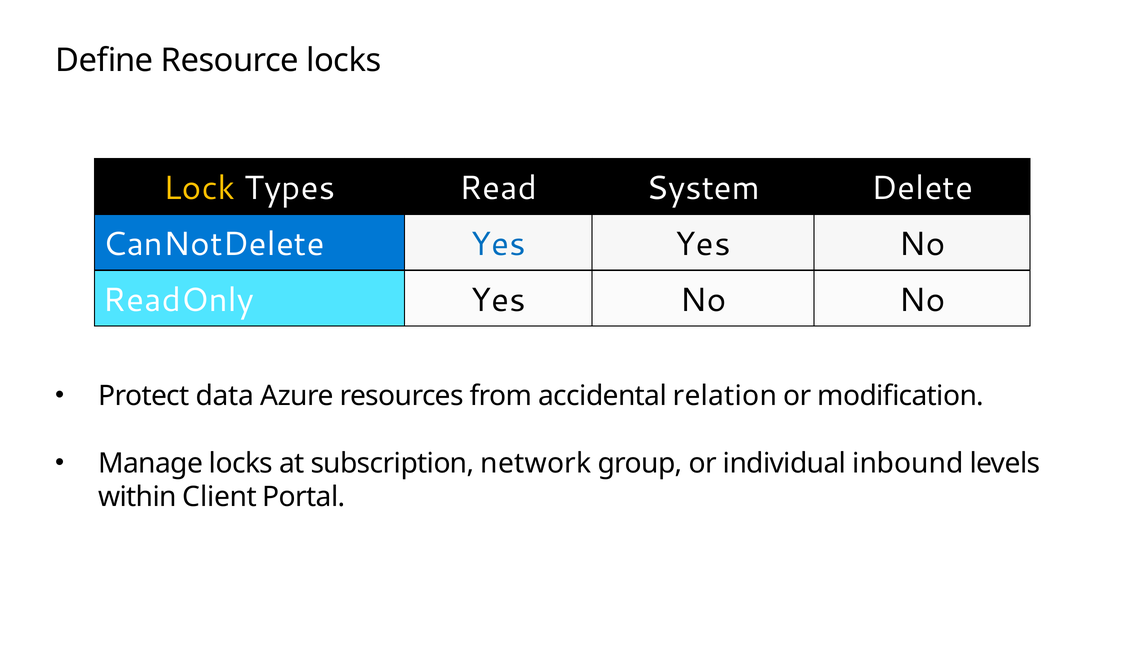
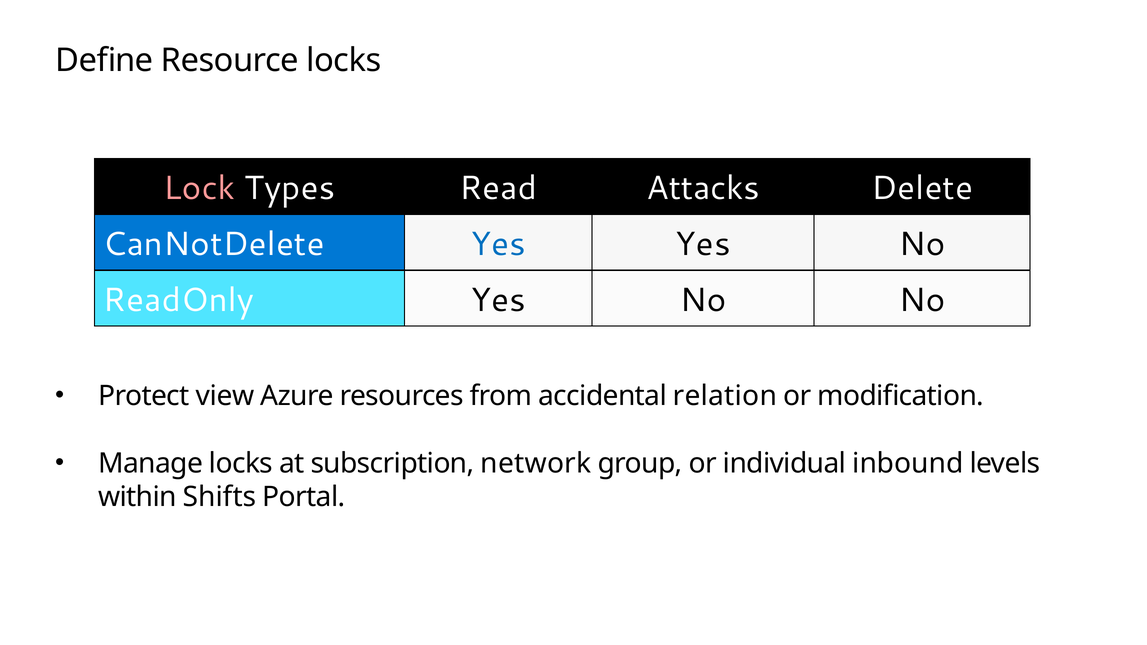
Lock colour: yellow -> pink
System: System -> Attacks
data: data -> view
Client: Client -> Shifts
